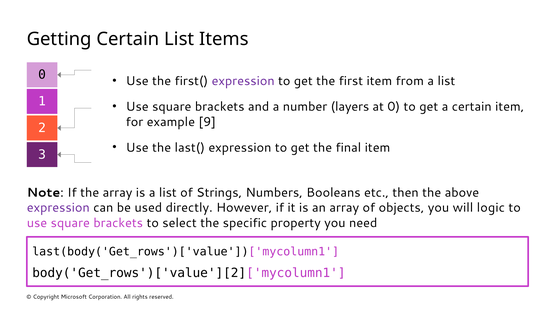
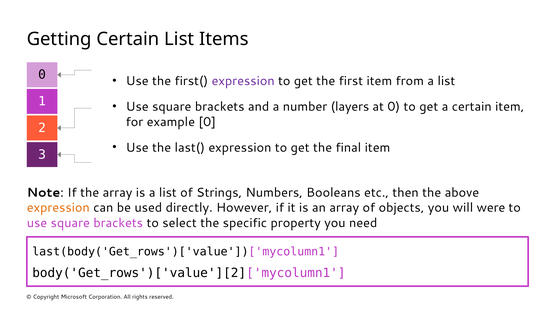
example 9: 9 -> 0
expression at (58, 208) colour: purple -> orange
logic: logic -> were
